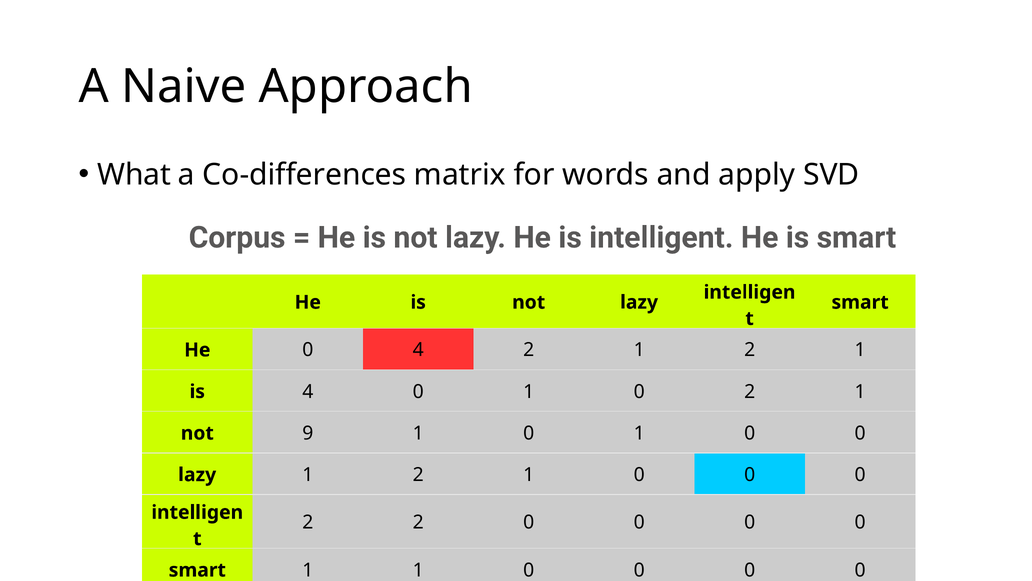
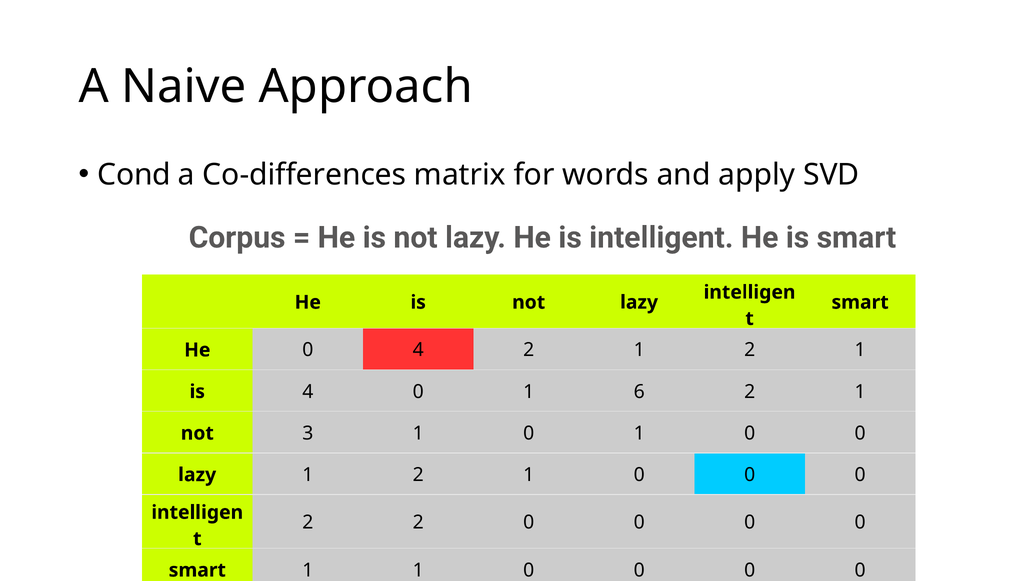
What: What -> Cond
4 0 1 0: 0 -> 6
9: 9 -> 3
